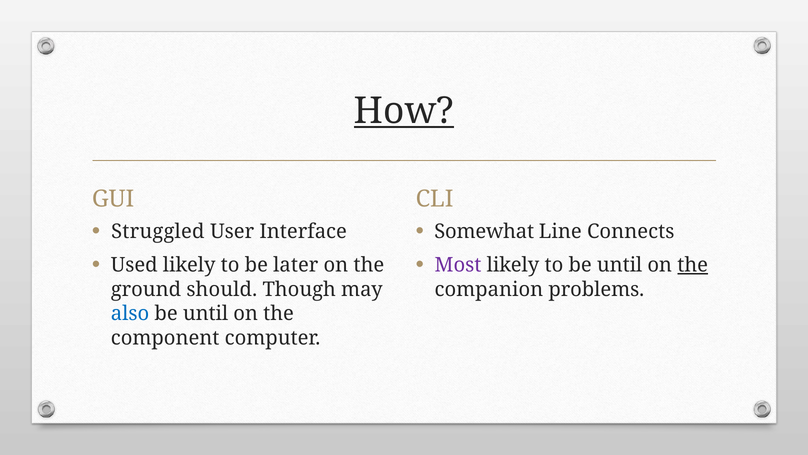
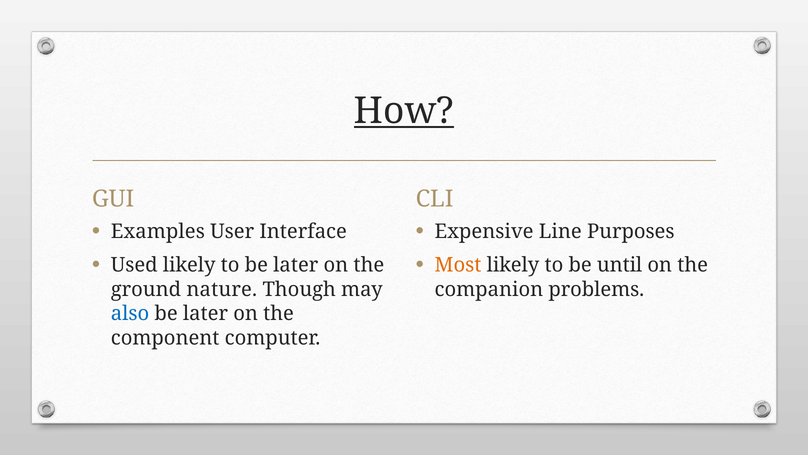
Struggled: Struggled -> Examples
Somewhat: Somewhat -> Expensive
Connects: Connects -> Purposes
Most colour: purple -> orange
the at (693, 265) underline: present -> none
should: should -> nature
until at (206, 313): until -> later
